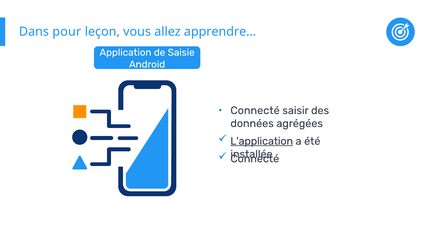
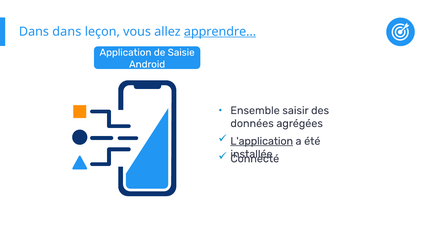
Dans pour: pour -> dans
apprendre underline: none -> present
Connecté at (255, 110): Connecté -> Ensemble
